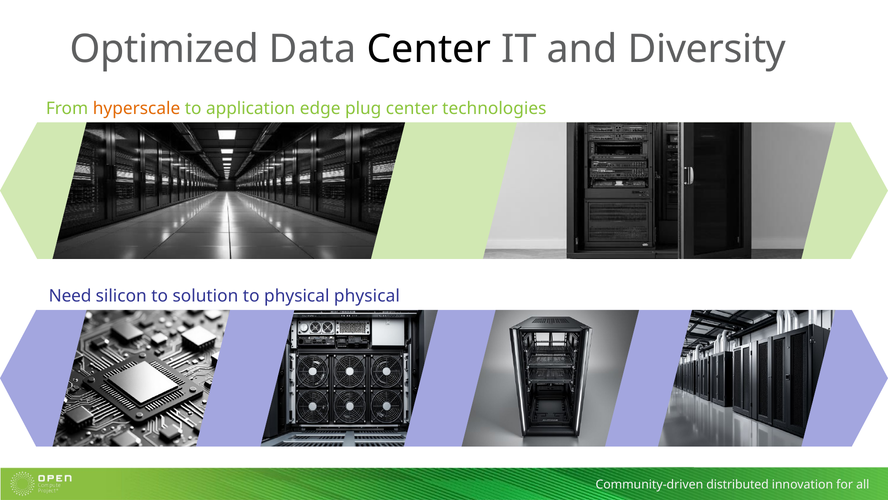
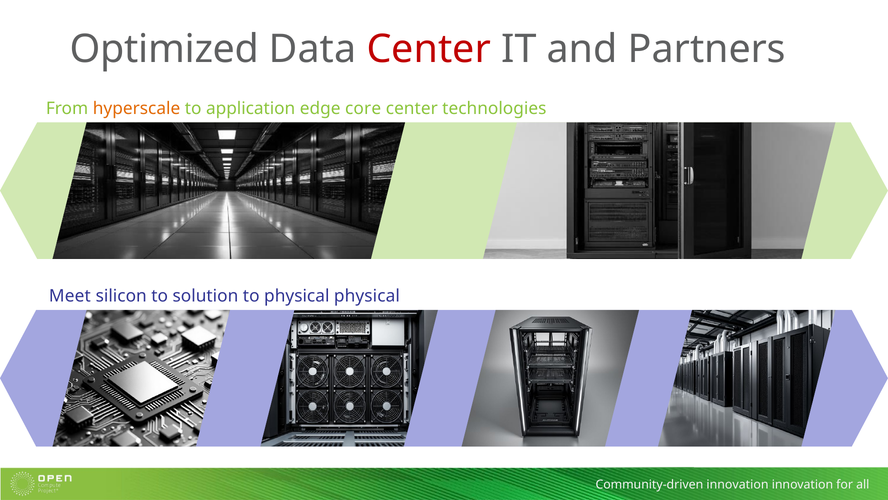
Center at (429, 49) colour: black -> red
Diversity: Diversity -> Partners
plug: plug -> core
Need: Need -> Meet
distributed at (738, 484): distributed -> innovation
